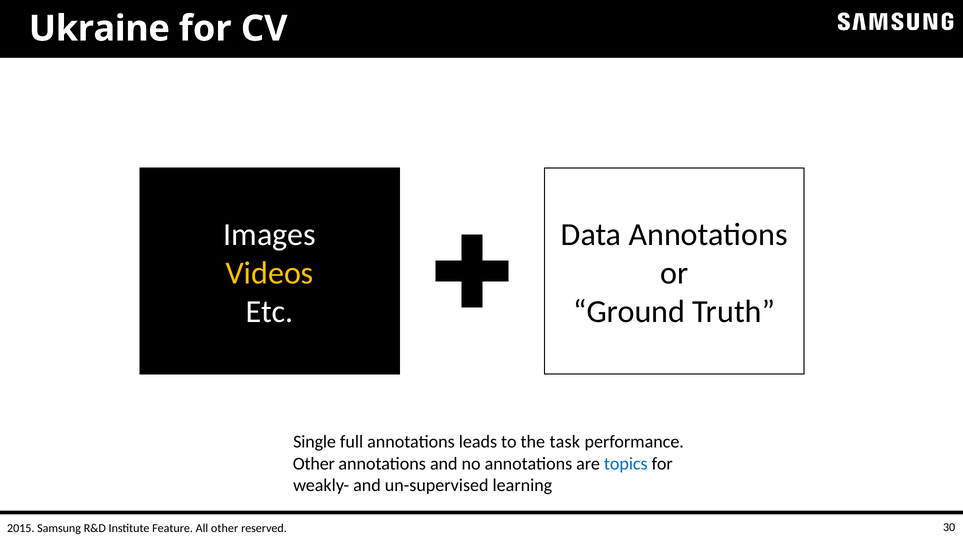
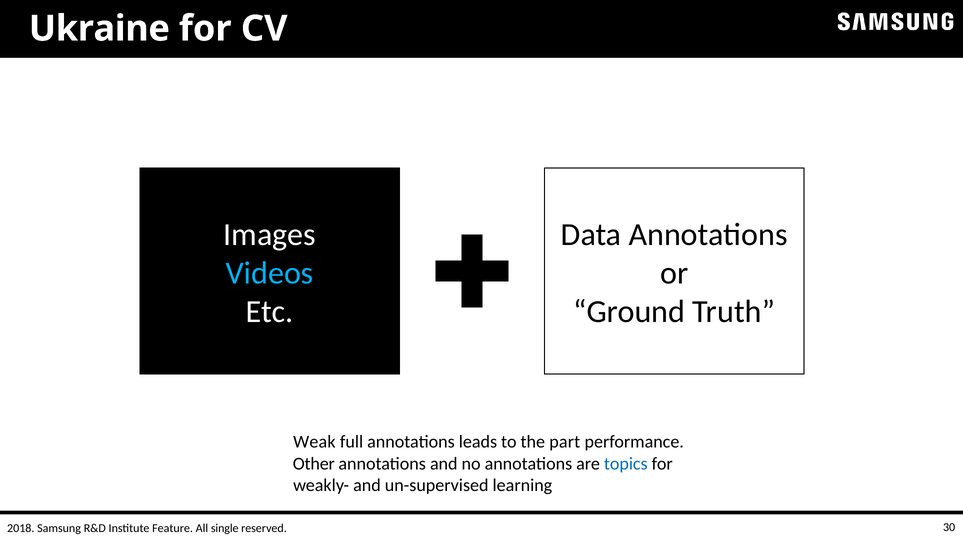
Videos colour: yellow -> light blue
Single: Single -> Weak
task: task -> part
2015: 2015 -> 2018
All other: other -> single
